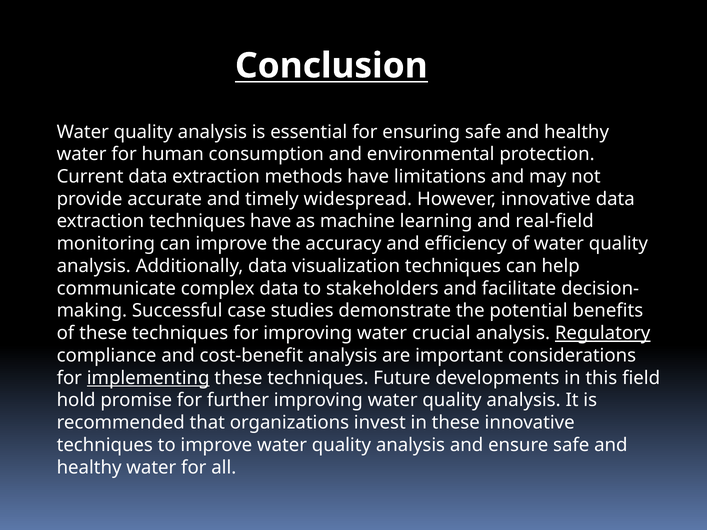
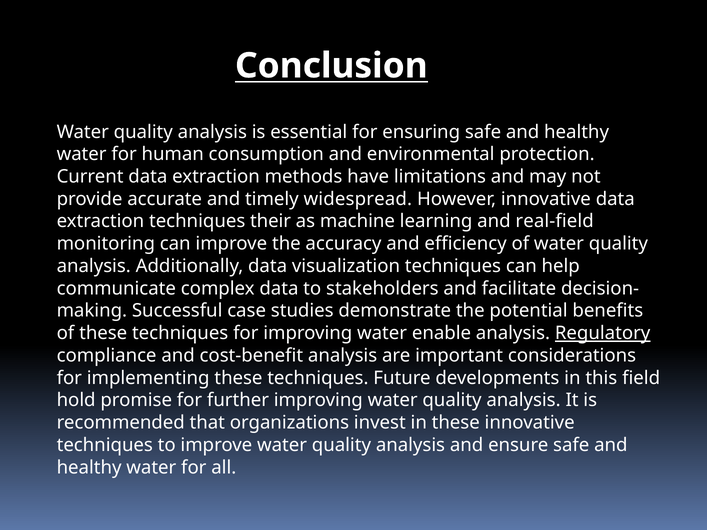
techniques have: have -> their
crucial: crucial -> enable
implementing underline: present -> none
